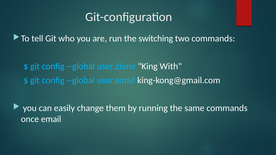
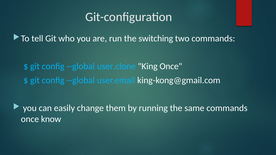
King With: With -> Once
email: email -> know
